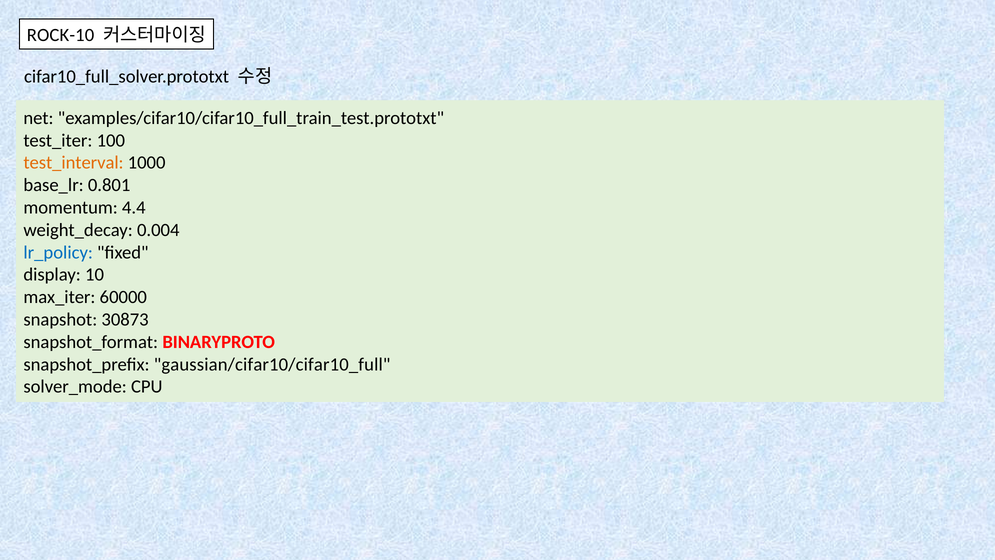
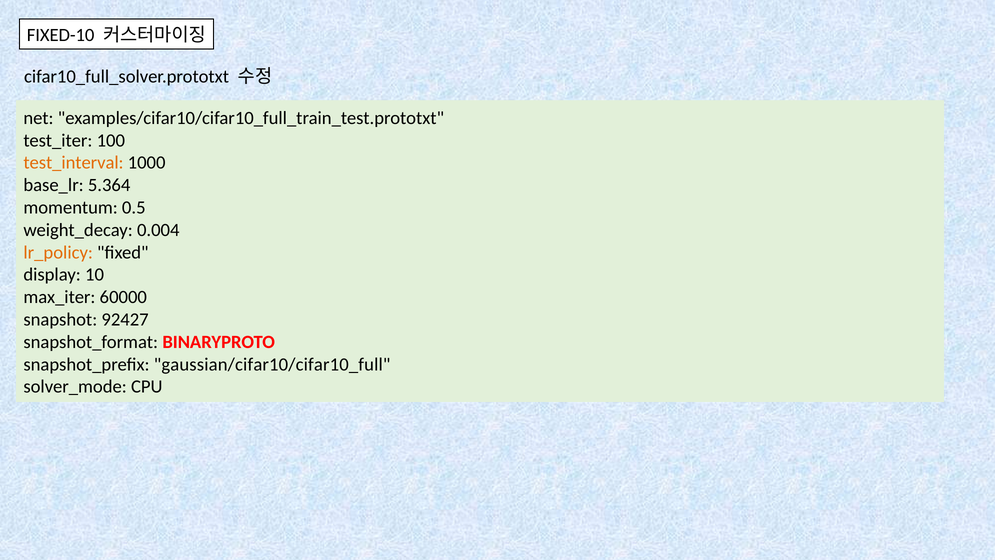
ROCK-10: ROCK-10 -> FIXED-10
0.801: 0.801 -> 5.364
4.4: 4.4 -> 0.5
lr_policy colour: blue -> orange
30873: 30873 -> 92427
